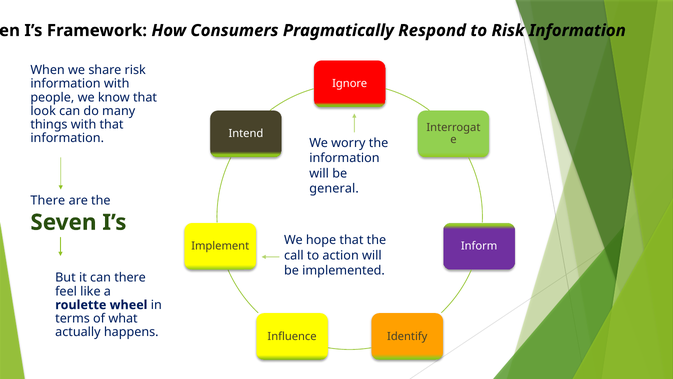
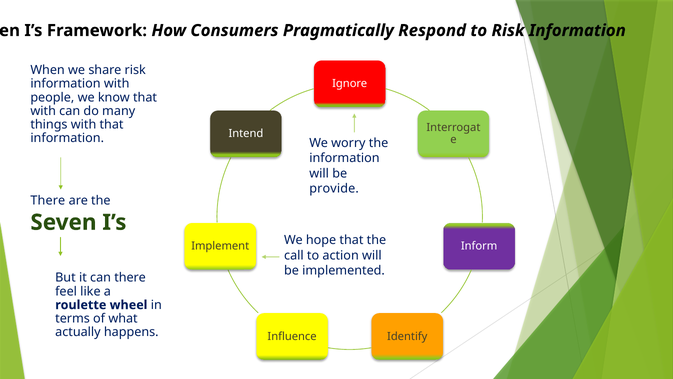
look at (43, 111): look -> with
general: general -> provide
